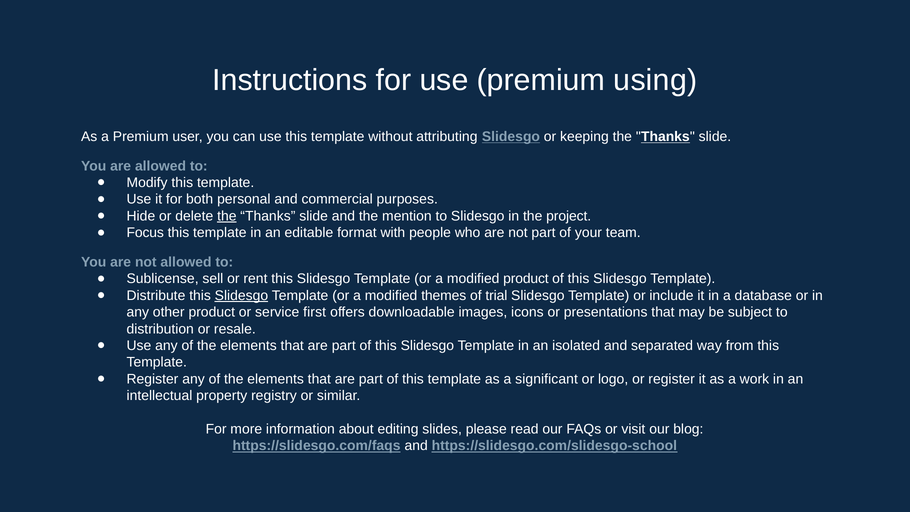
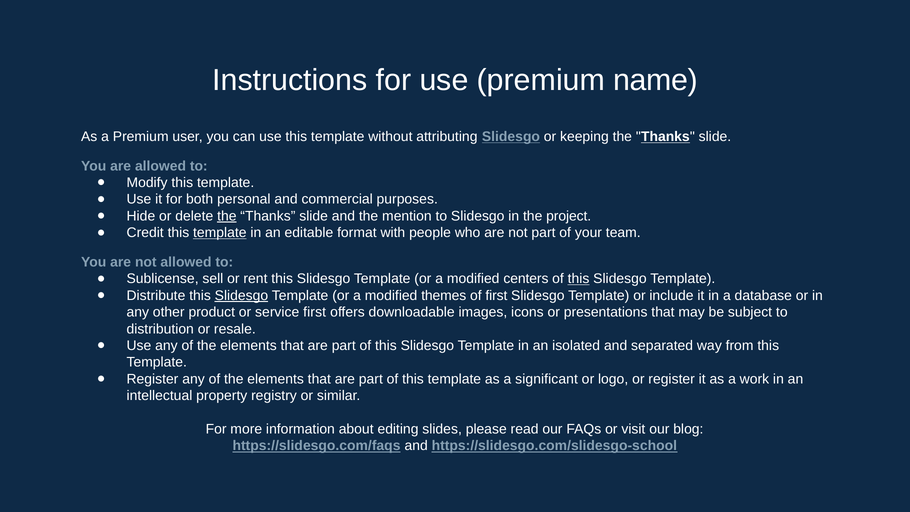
using: using -> name
Focus: Focus -> Credit
template at (220, 233) underline: none -> present
modified product: product -> centers
this at (579, 279) underline: none -> present
of trial: trial -> first
